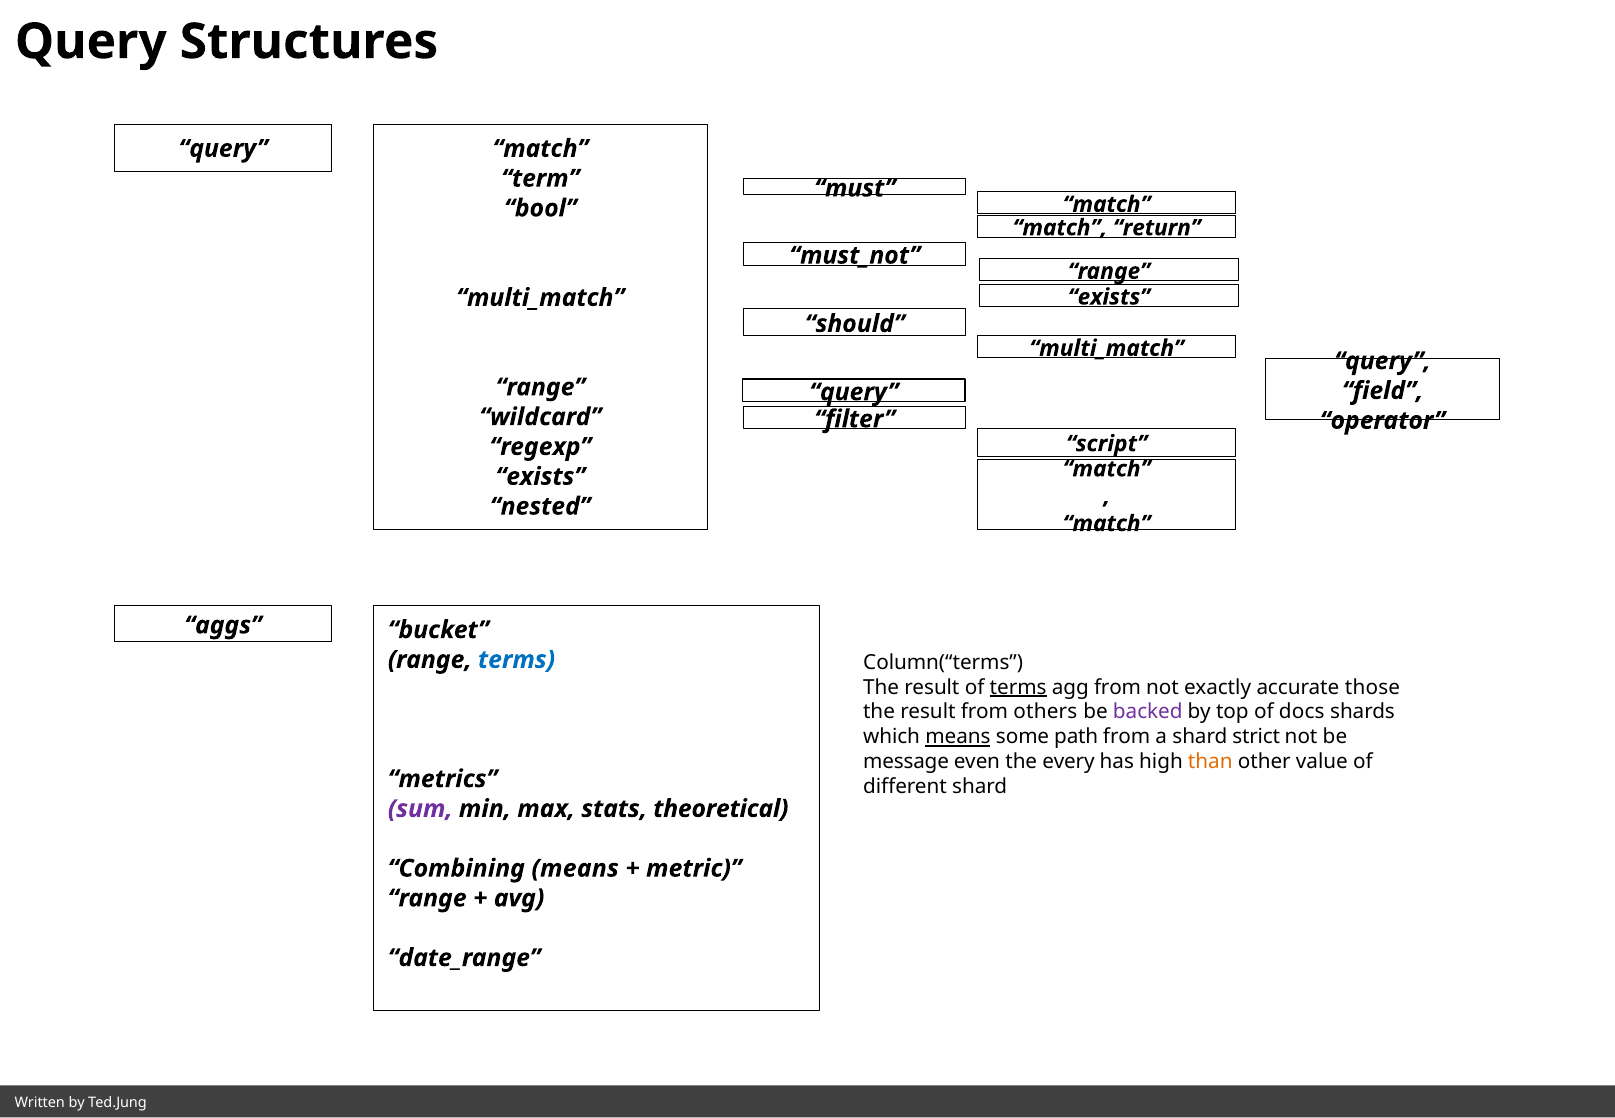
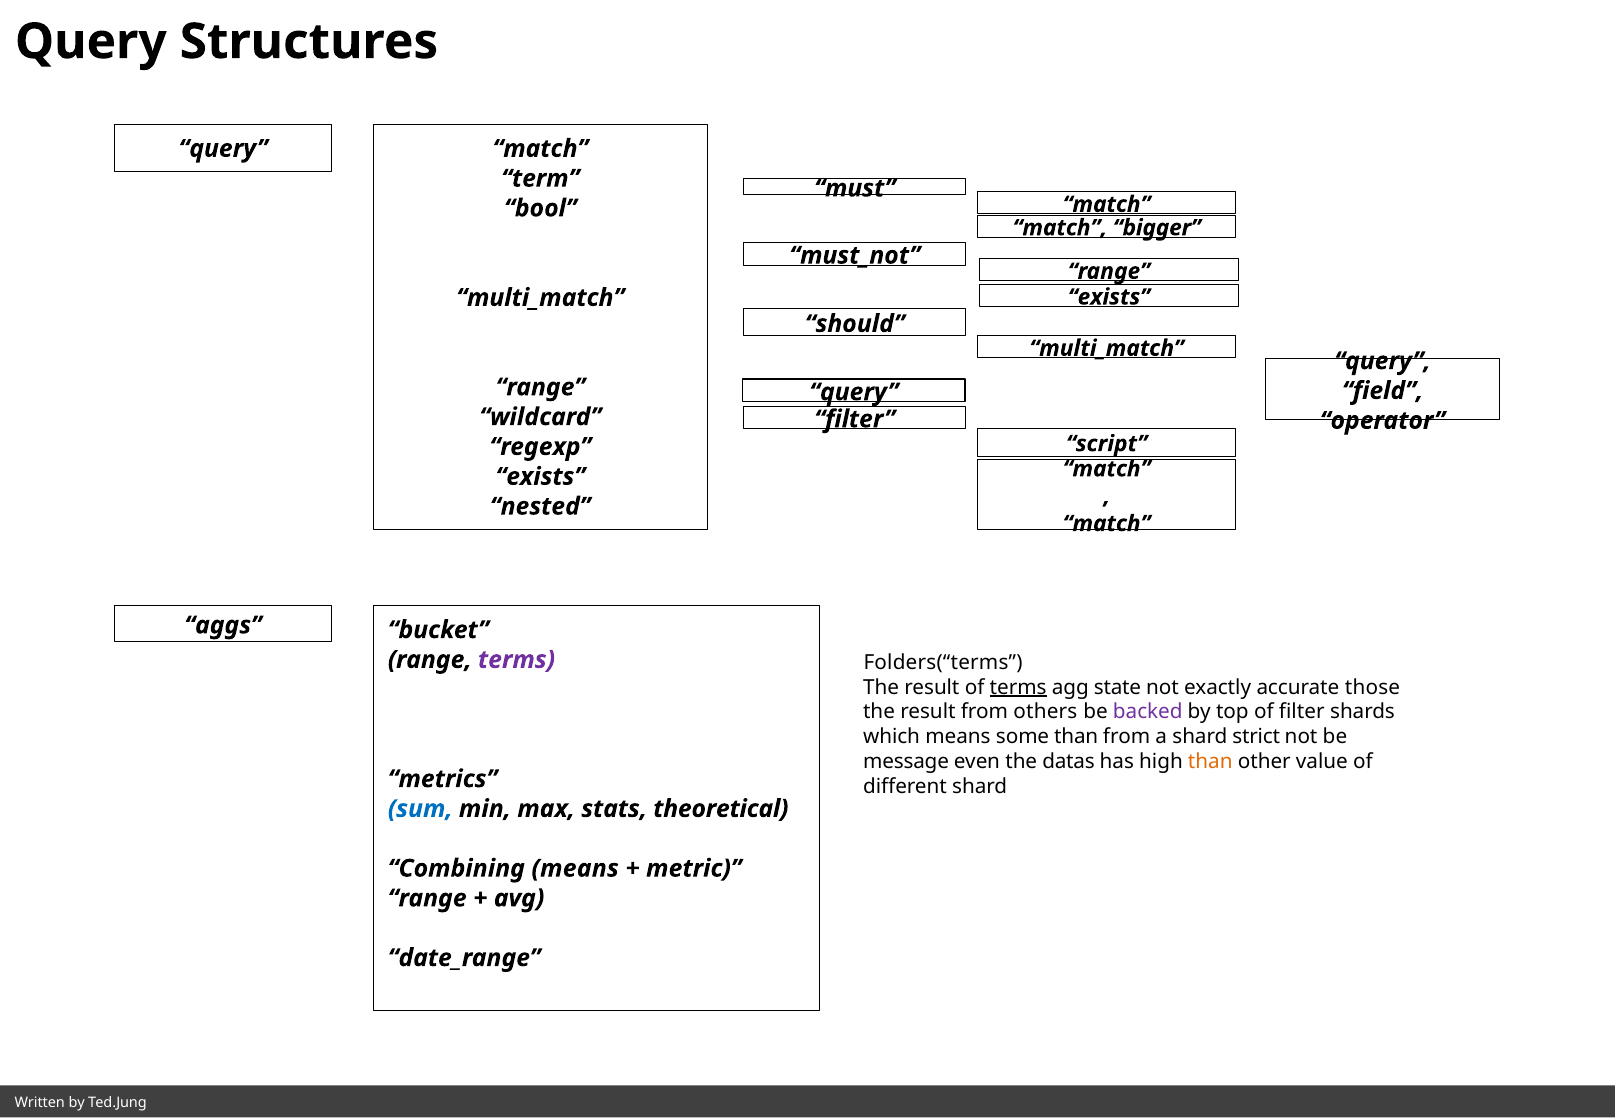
return: return -> bigger
terms at (517, 660) colour: blue -> purple
Column(“terms: Column(“terms -> Folders(“terms
agg from: from -> state
of docs: docs -> filter
means at (958, 737) underline: present -> none
some path: path -> than
every: every -> datas
sum colour: purple -> blue
